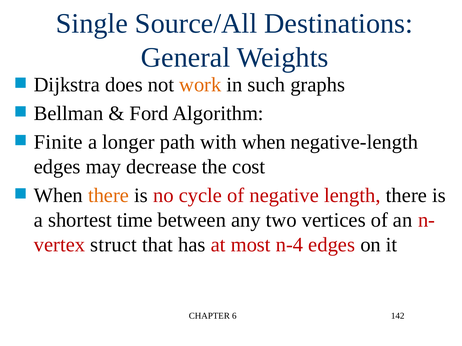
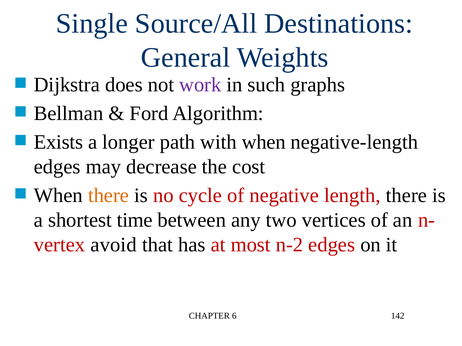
work colour: orange -> purple
Finite: Finite -> Exists
struct: struct -> avoid
n-4: n-4 -> n-2
